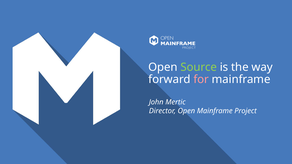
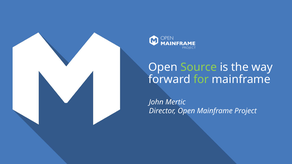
for colour: pink -> light green
